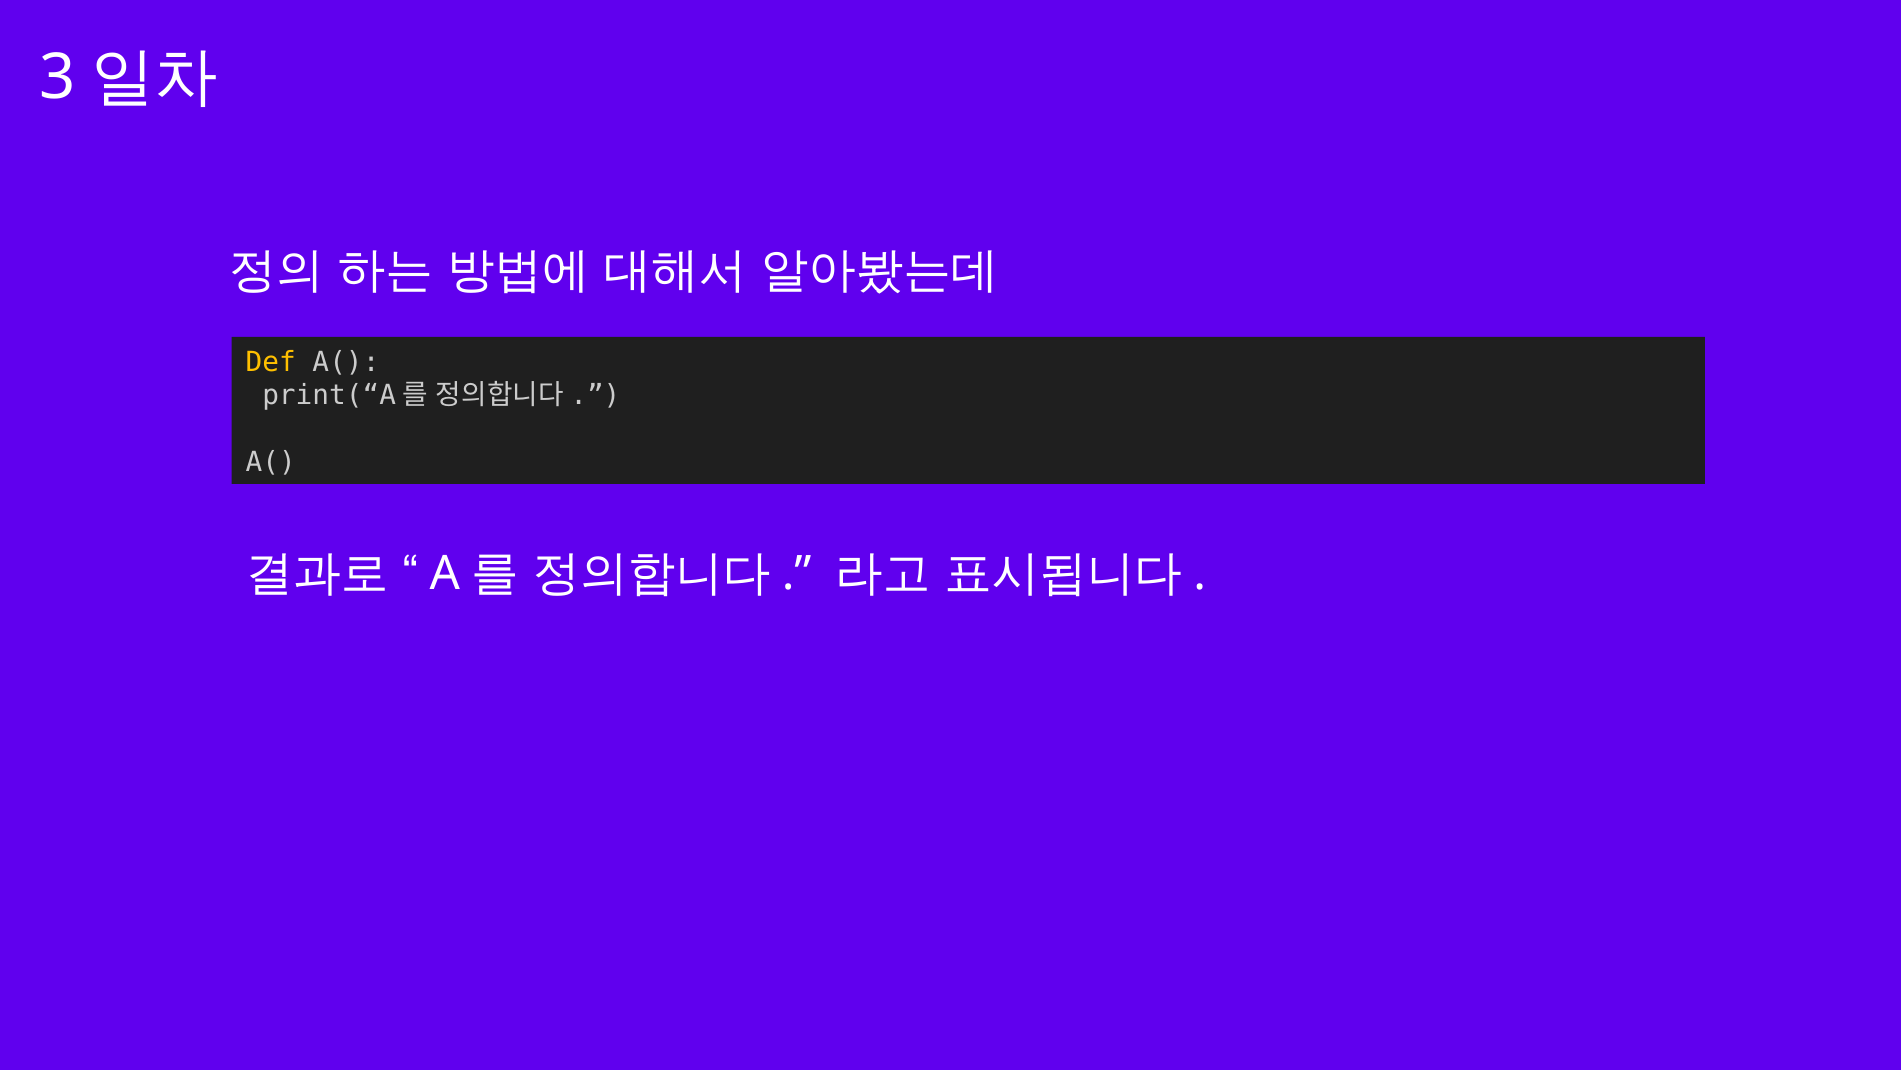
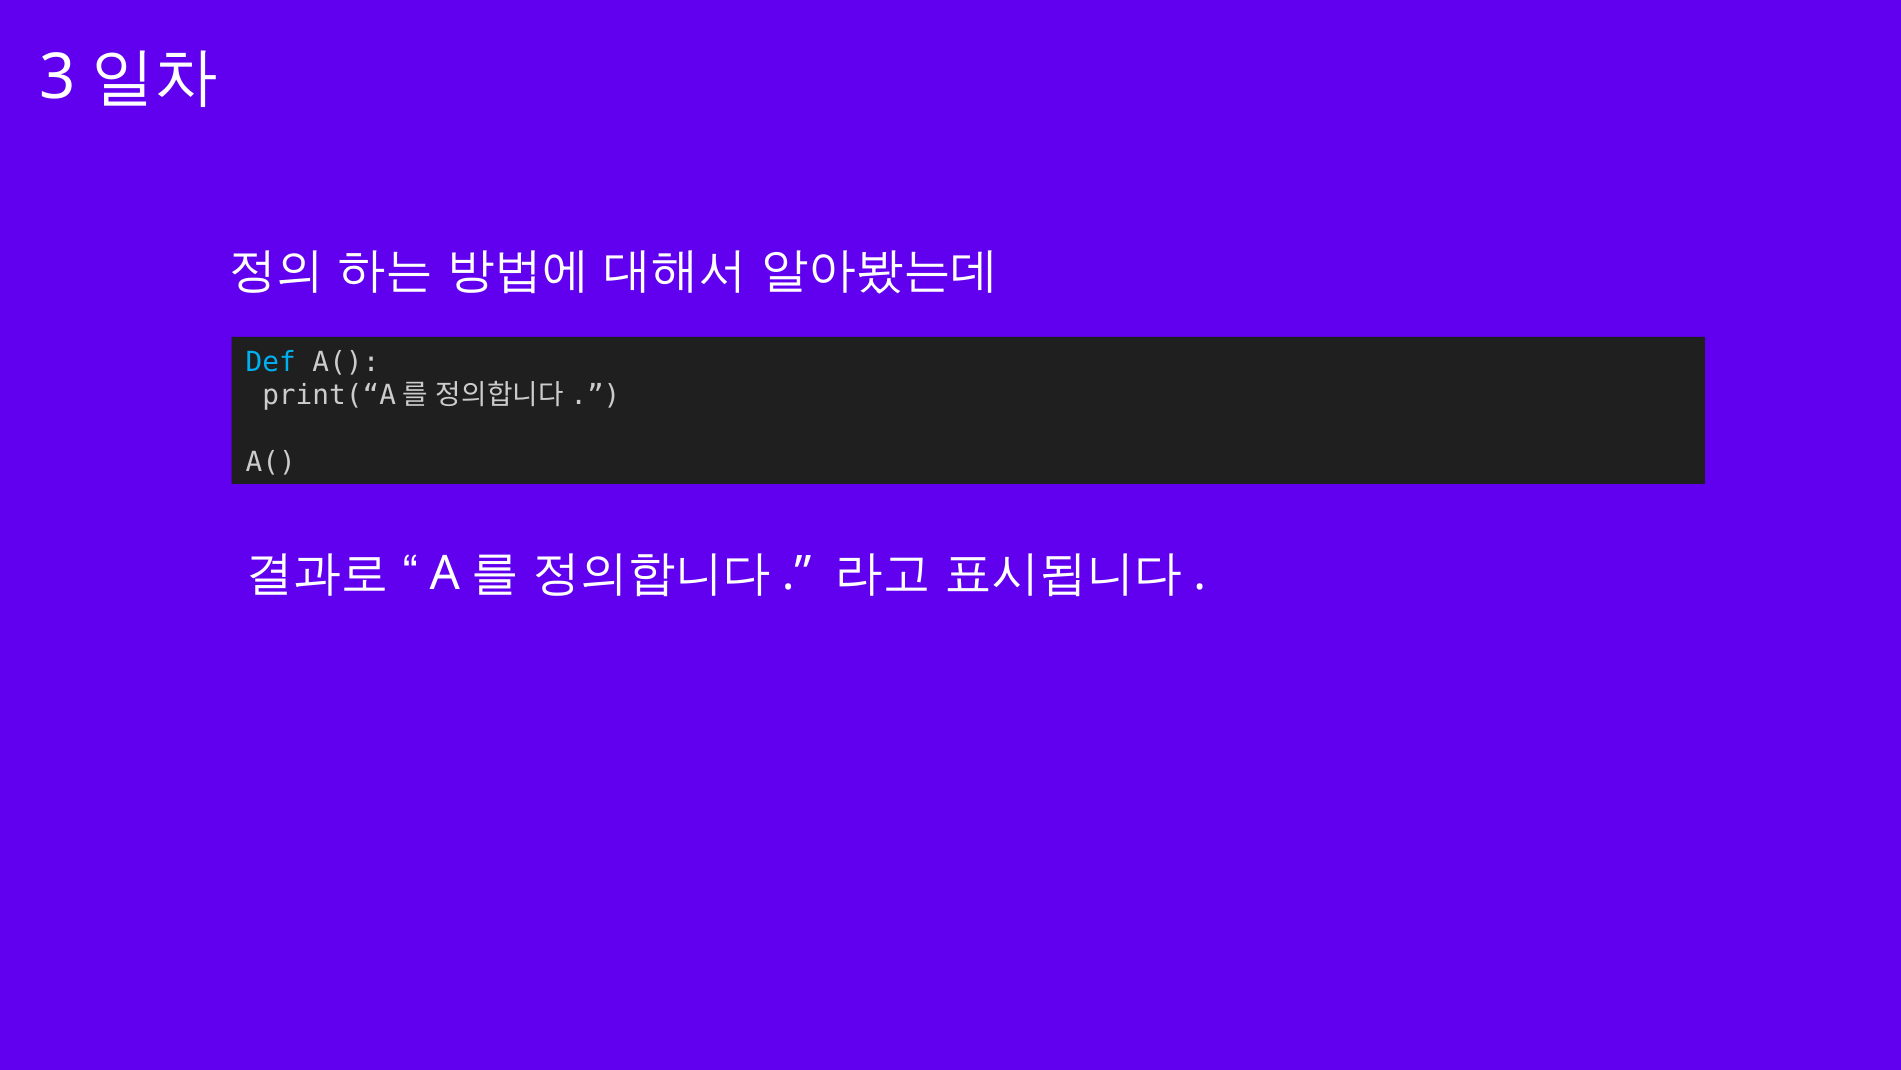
Def colour: yellow -> light blue
